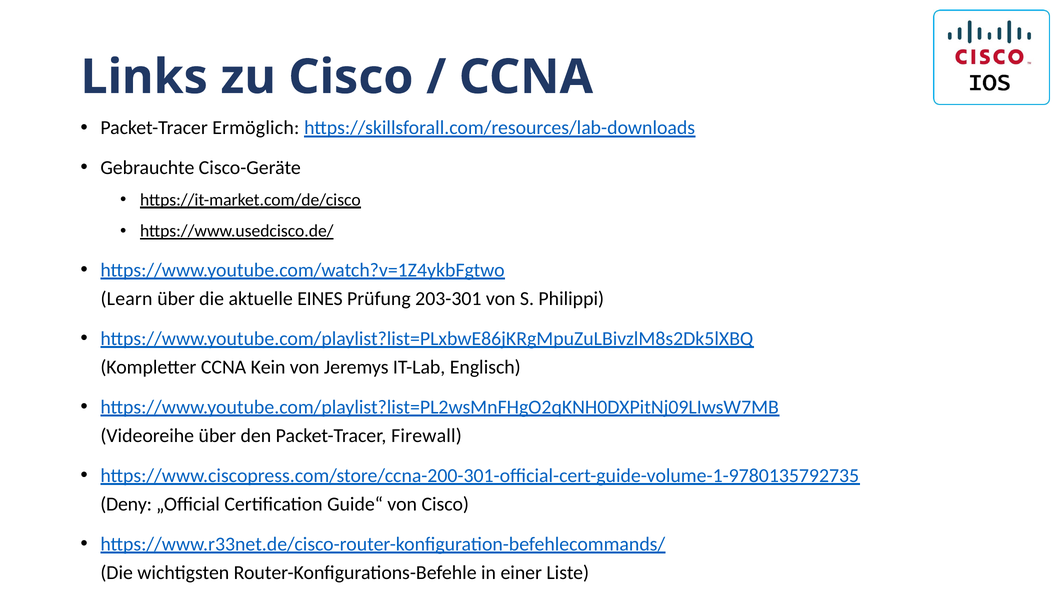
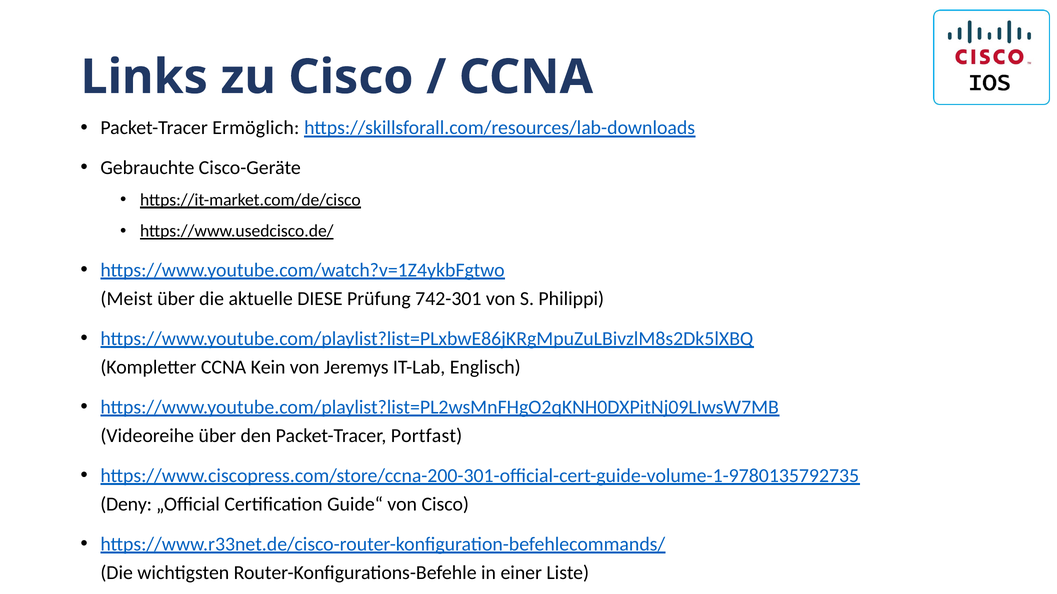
Learn: Learn -> Meist
EINES: EINES -> DIESE
203-301: 203-301 -> 742-301
Firewall: Firewall -> Portfast
